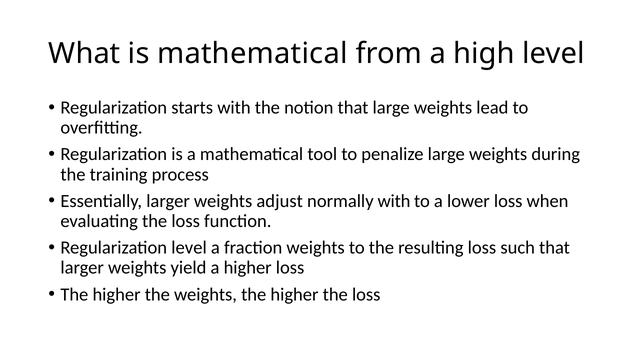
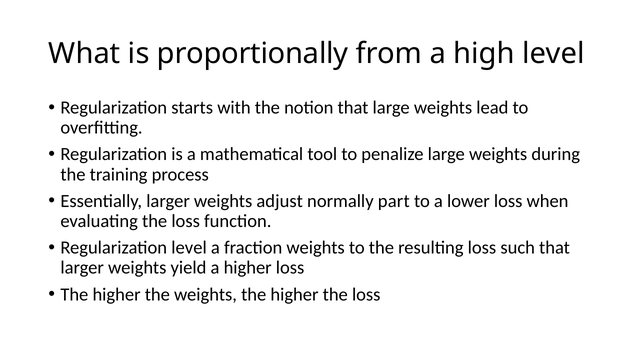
is mathematical: mathematical -> proportionally
normally with: with -> part
